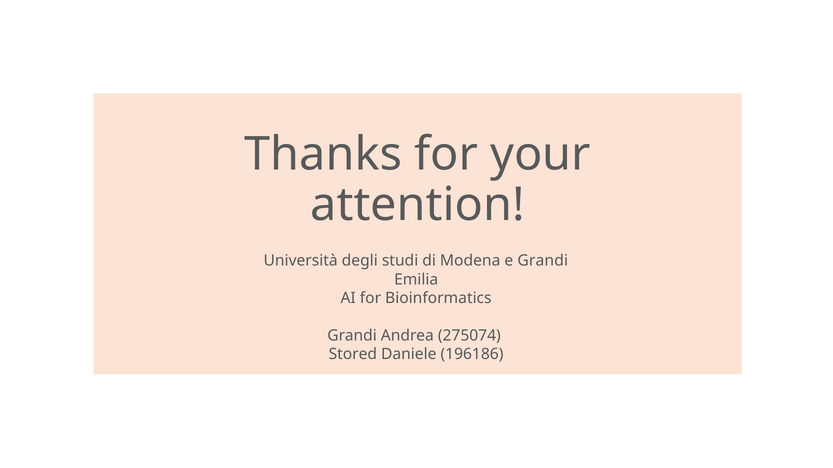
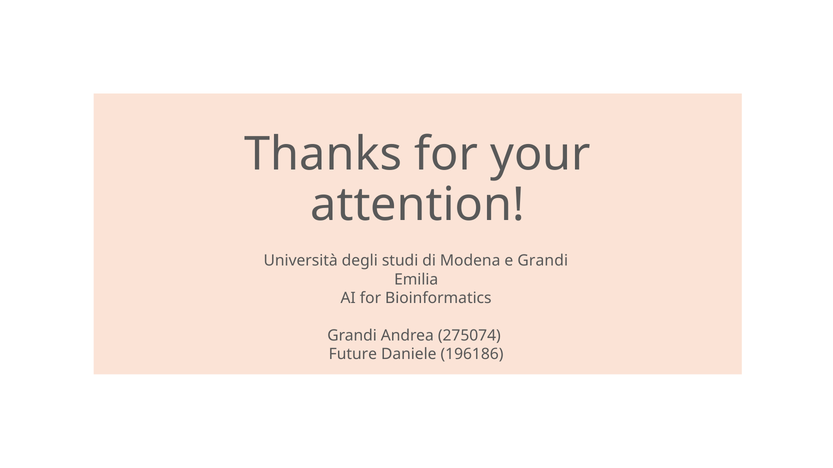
Stored: Stored -> Future
